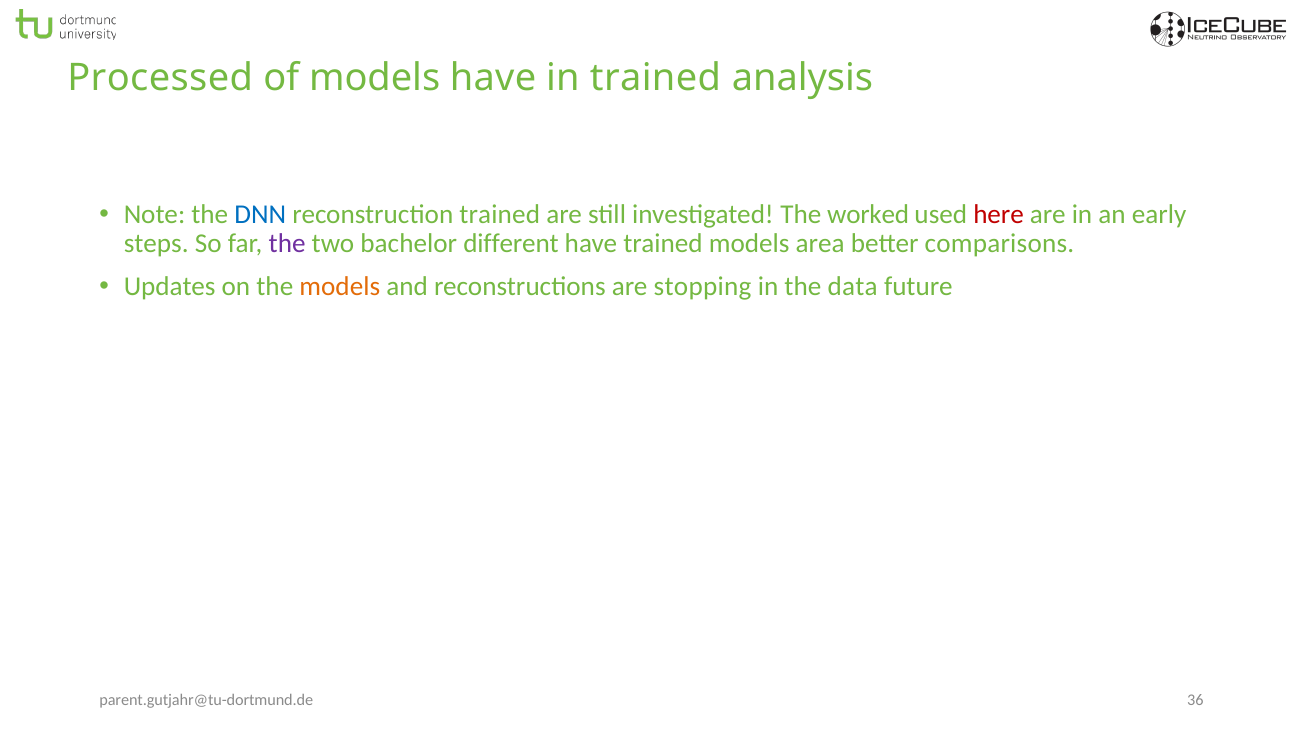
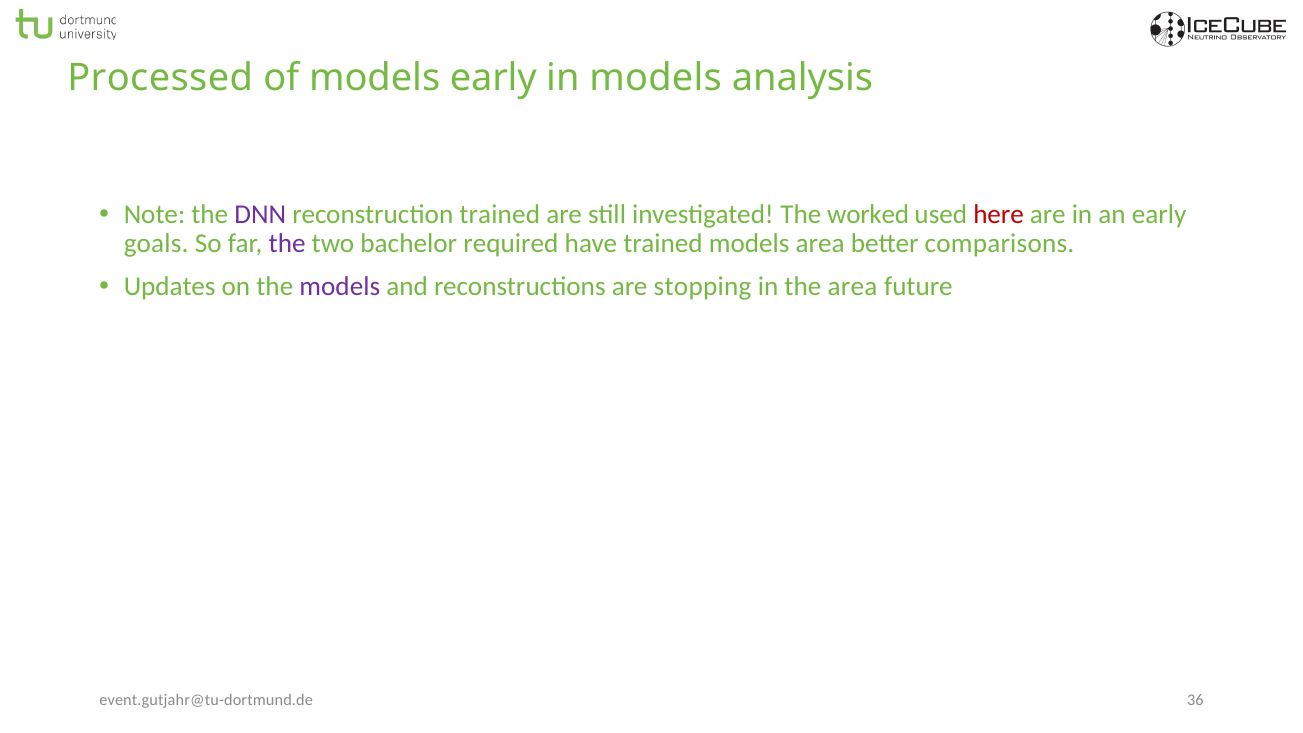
models have: have -> early
in trained: trained -> models
DNN colour: blue -> purple
steps: steps -> goals
different: different -> required
models at (340, 287) colour: orange -> purple
the data: data -> area
parent.gutjahr@tu-dortmund.de: parent.gutjahr@tu-dortmund.de -> event.gutjahr@tu-dortmund.de
